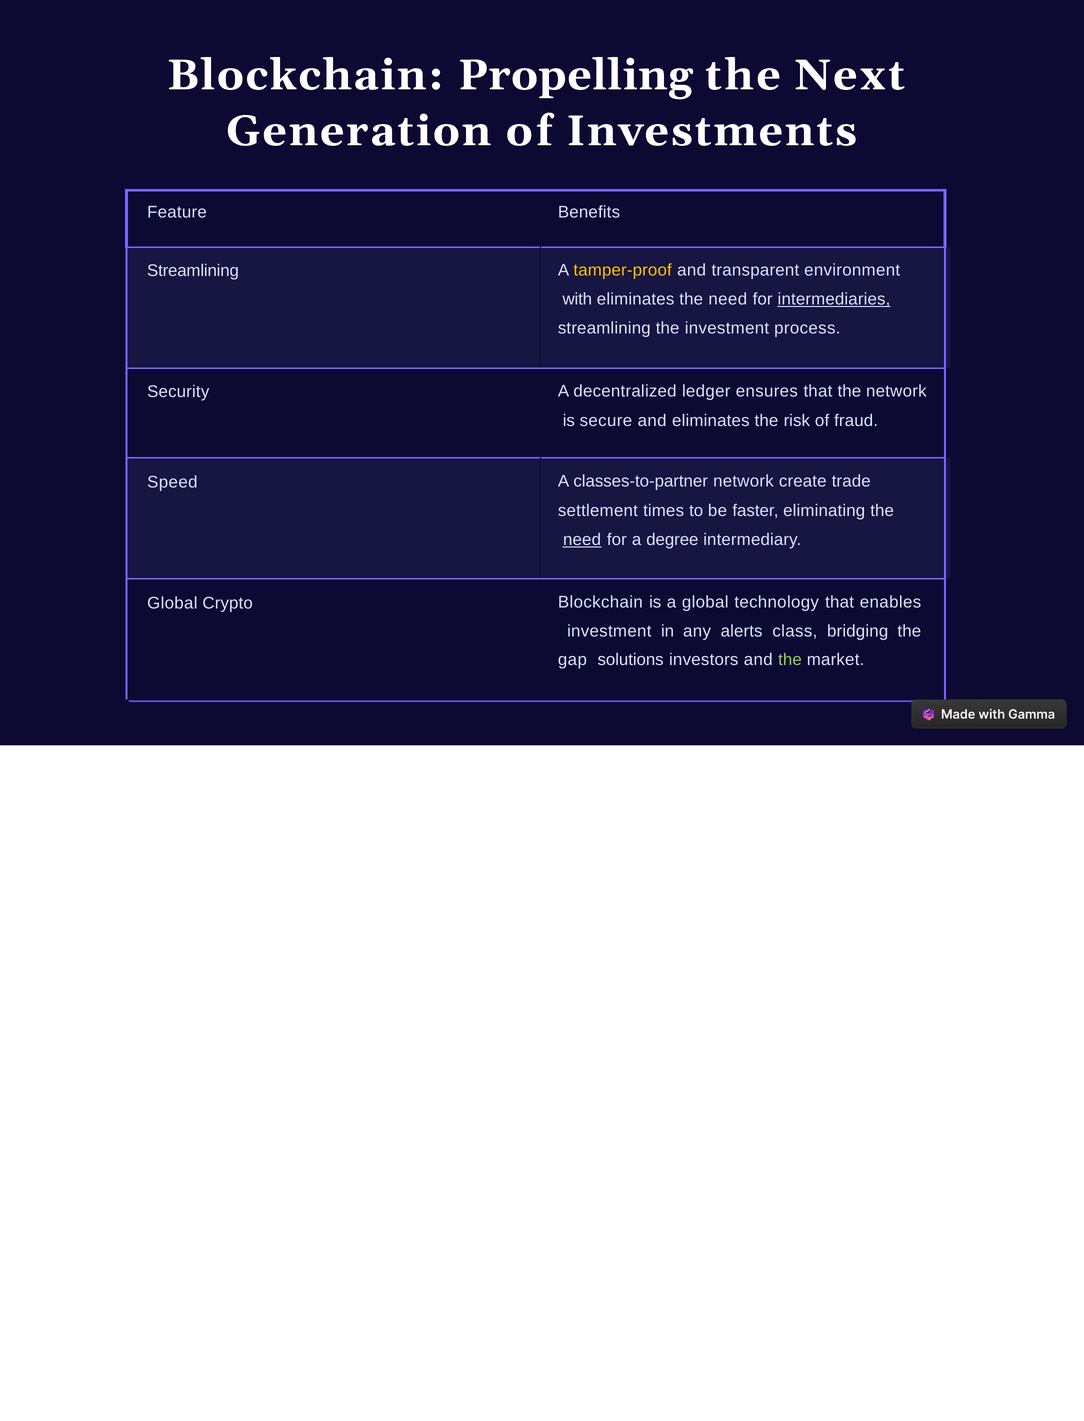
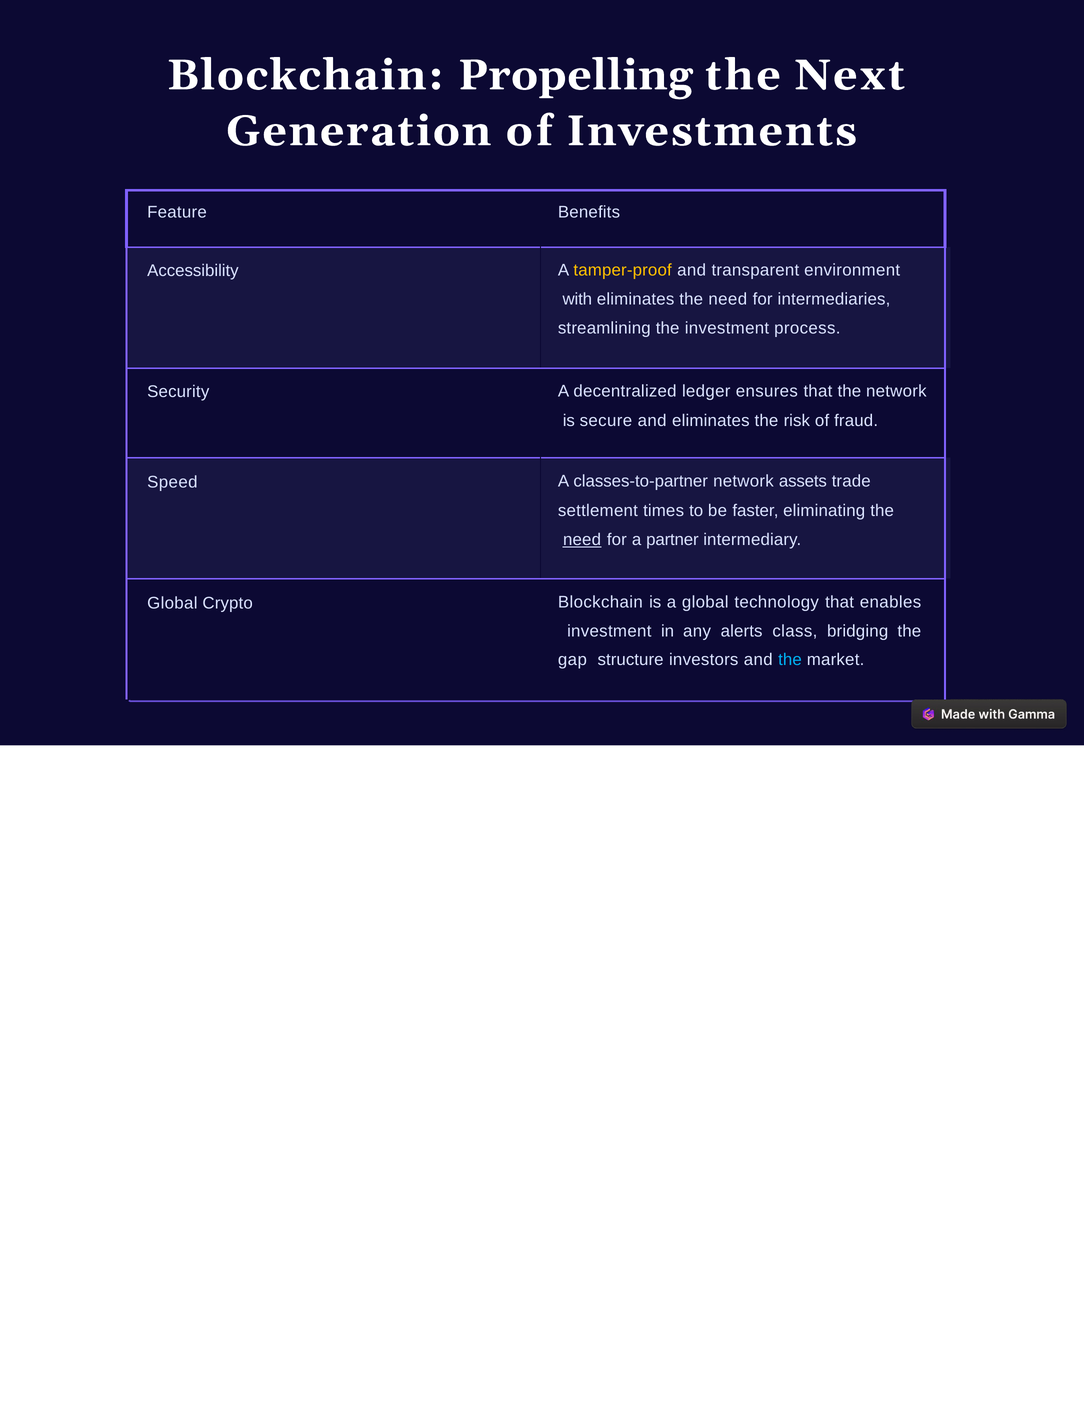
Streamlining at (193, 271): Streamlining -> Accessibility
intermediaries underline: present -> none
create: create -> assets
degree: degree -> partner
solutions: solutions -> structure
the at (790, 659) colour: light green -> light blue
